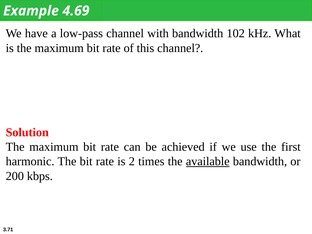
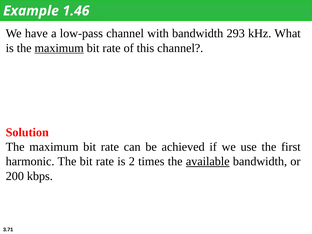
4.69: 4.69 -> 1.46
102: 102 -> 293
maximum at (59, 48) underline: none -> present
